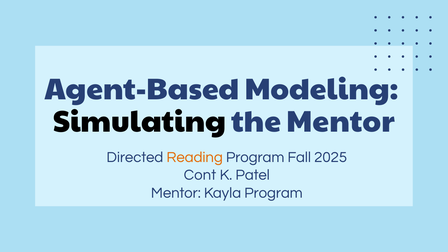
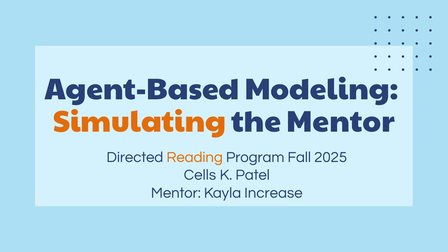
Simulating colour: black -> orange
Cont: Cont -> Cells
Kayla Program: Program -> Increase
